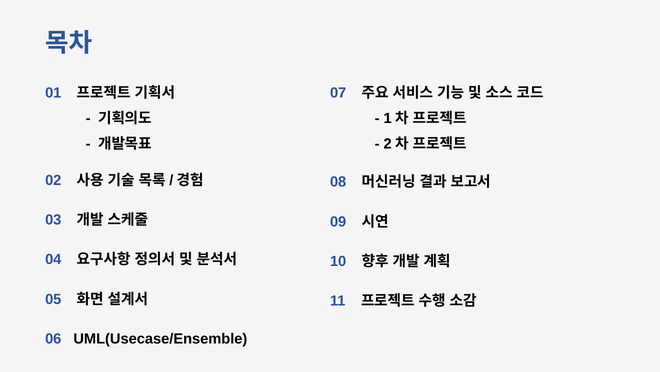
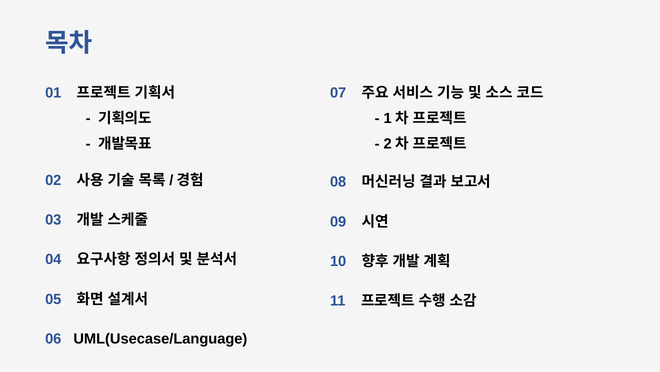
UML(Usecase/Ensemble: UML(Usecase/Ensemble -> UML(Usecase/Language
